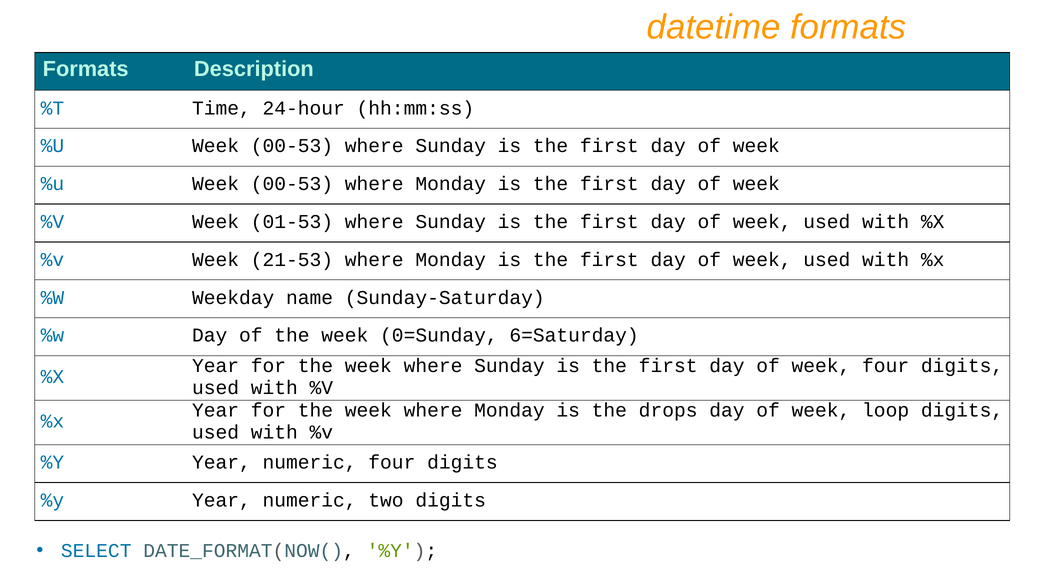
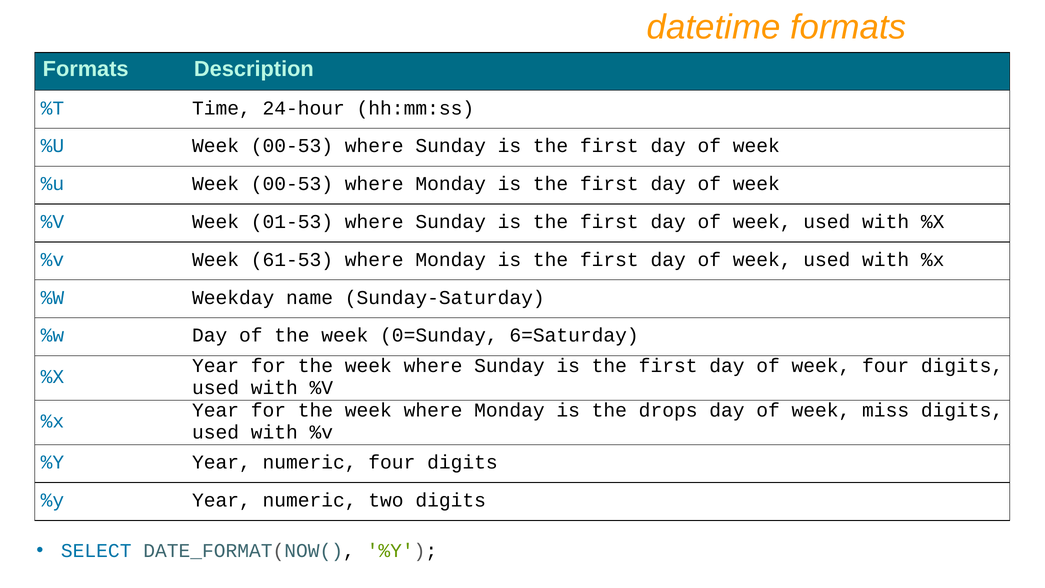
21-53: 21-53 -> 61-53
loop: loop -> miss
